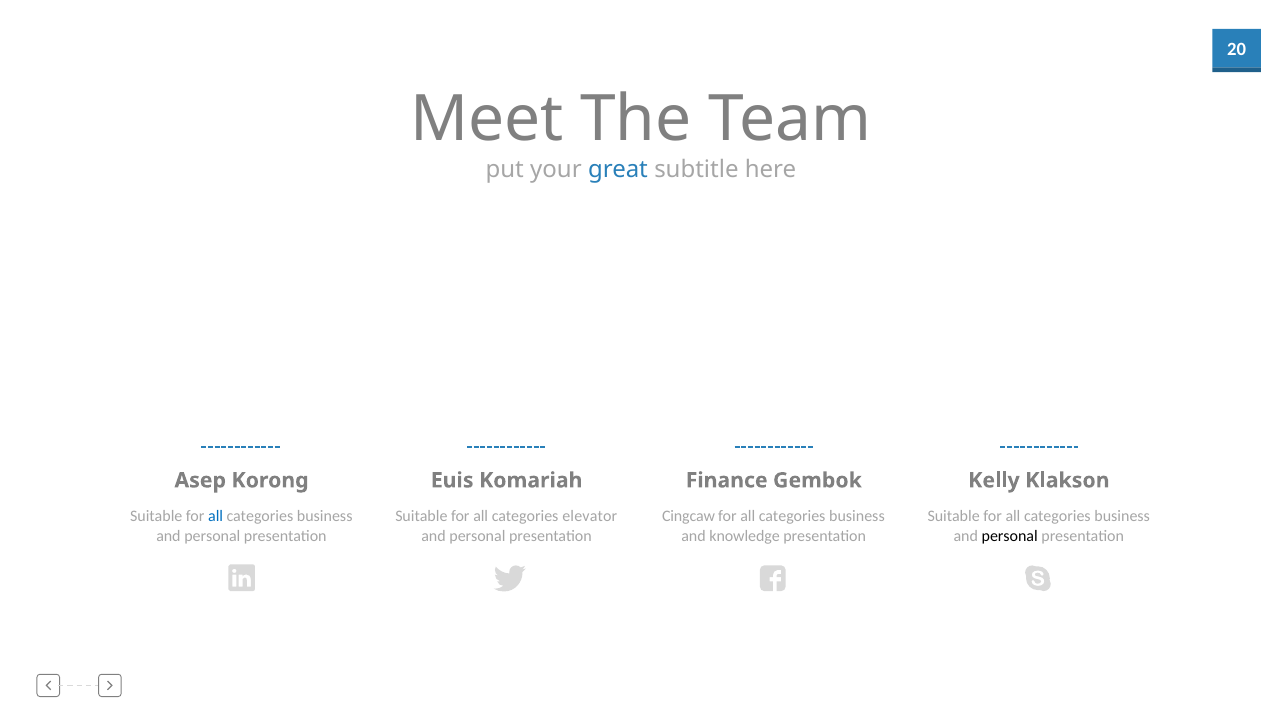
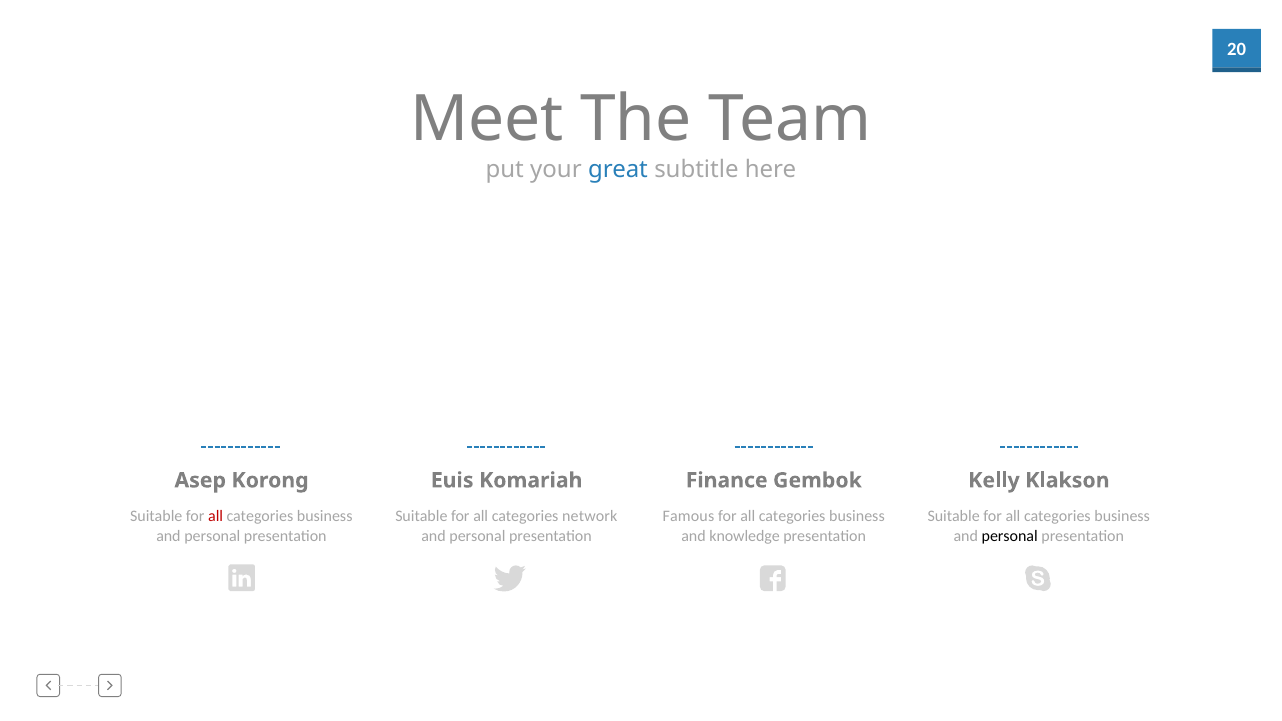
all at (216, 517) colour: blue -> red
elevator: elevator -> network
Cingcaw: Cingcaw -> Famous
